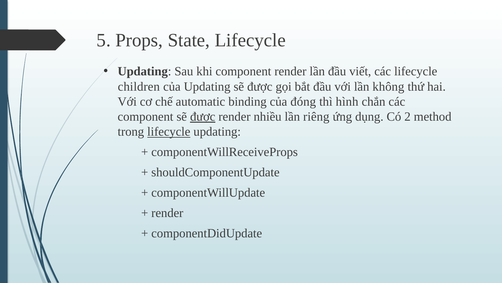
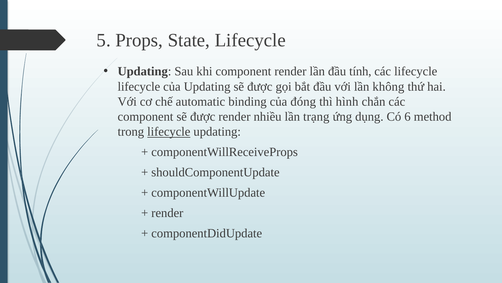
viết: viết -> tính
children at (139, 86): children -> lifecycle
được at (203, 116) underline: present -> none
riêng: riêng -> trạng
2: 2 -> 6
